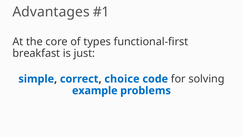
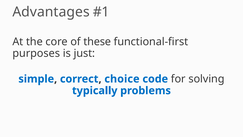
types: types -> these
breakfast: breakfast -> purposes
example: example -> typically
